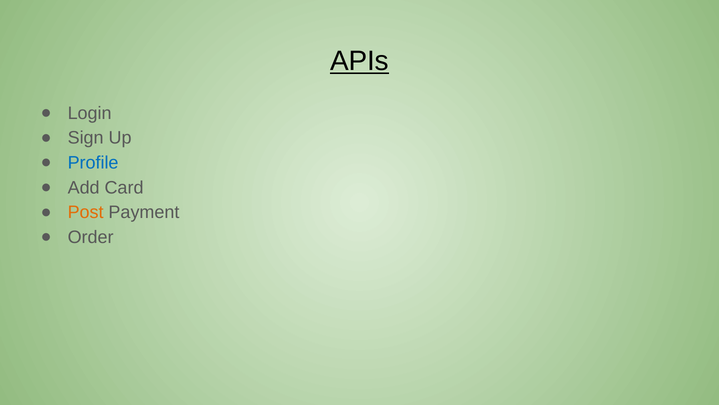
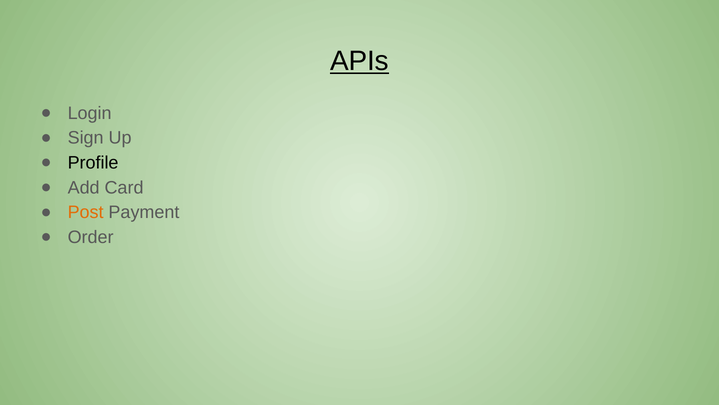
Profile colour: blue -> black
